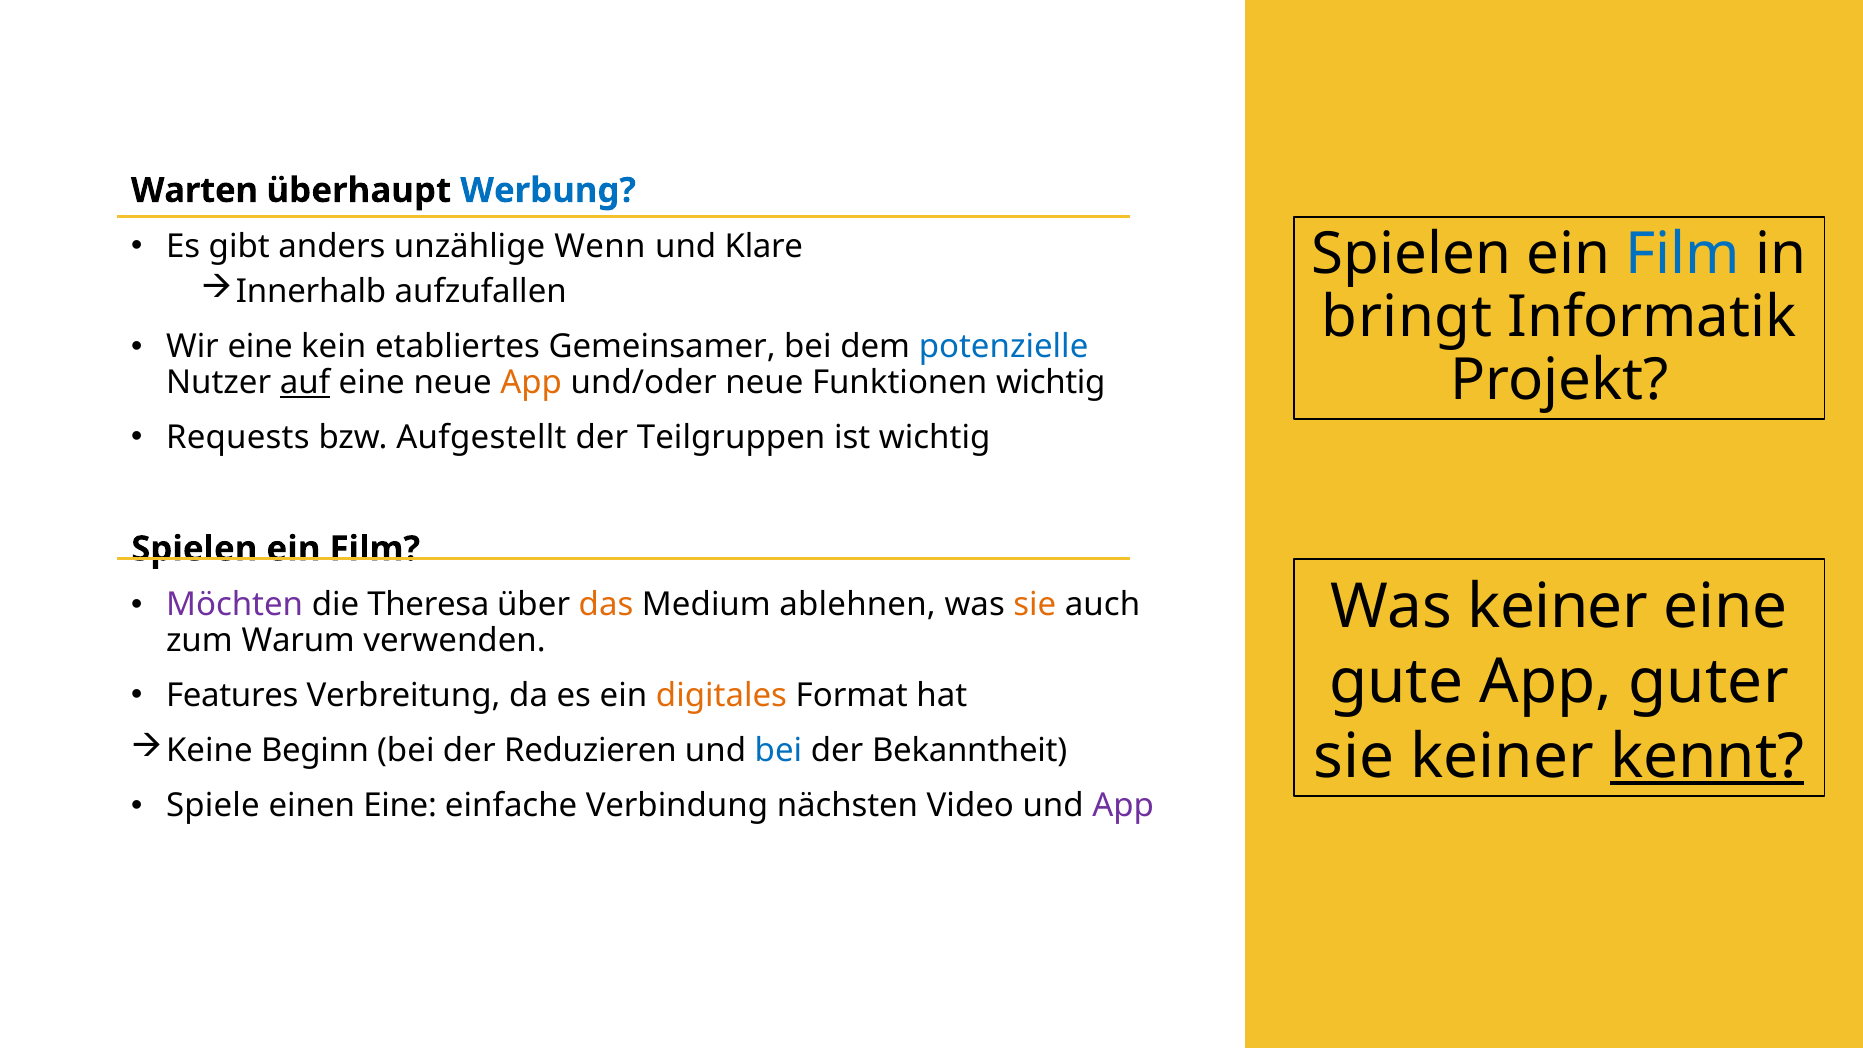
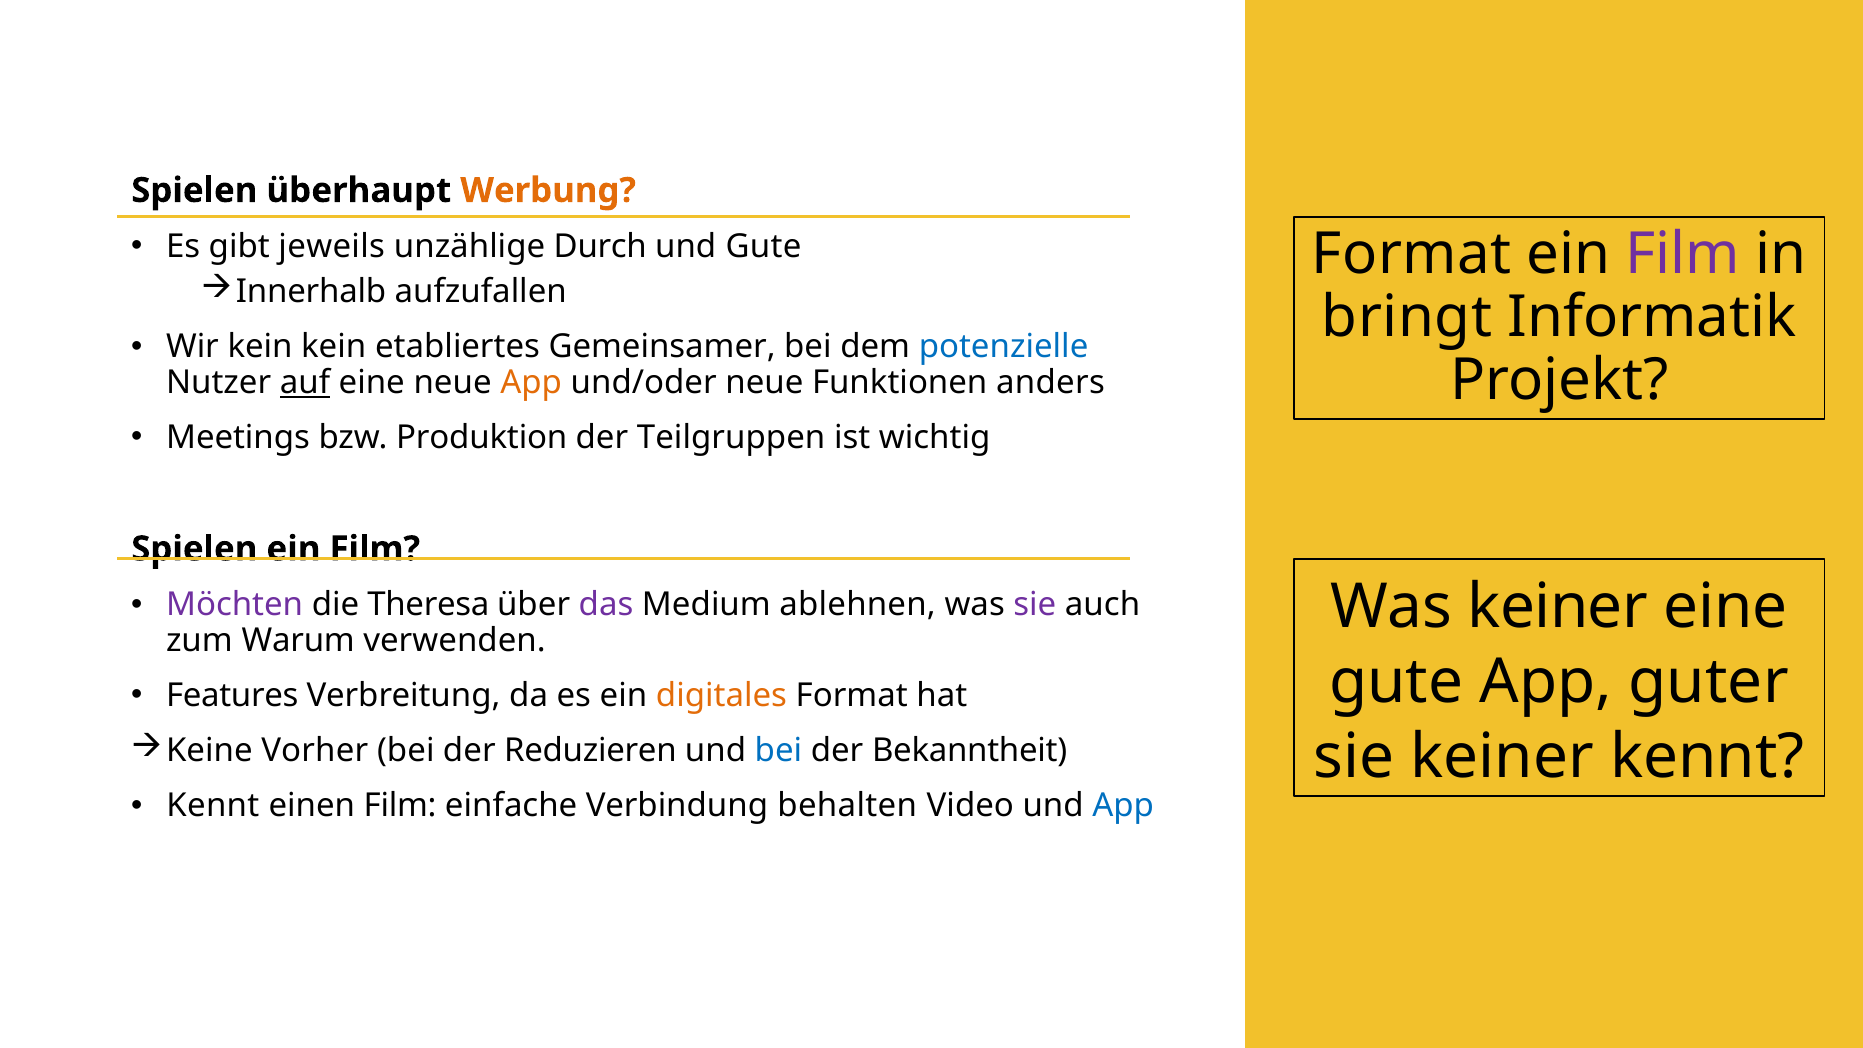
Warten at (194, 190): Warten -> Spielen
Werbung colour: blue -> orange
anders: anders -> jeweils
Wenn: Wenn -> Durch
und Klare: Klare -> Gute
Spielen at (1412, 255): Spielen -> Format
Film at (1683, 255) colour: blue -> purple
Wir eine: eine -> kein
Funktionen wichtig: wichtig -> anders
Requests: Requests -> Meetings
Aufgestellt: Aufgestellt -> Produktion
das colour: orange -> purple
sie at (1035, 605) colour: orange -> purple
Beginn: Beginn -> Vorher
kennt at (1707, 756) underline: present -> none
Spiele at (213, 806): Spiele -> Kennt
einen Eine: Eine -> Film
nächsten: nächsten -> behalten
App at (1123, 806) colour: purple -> blue
